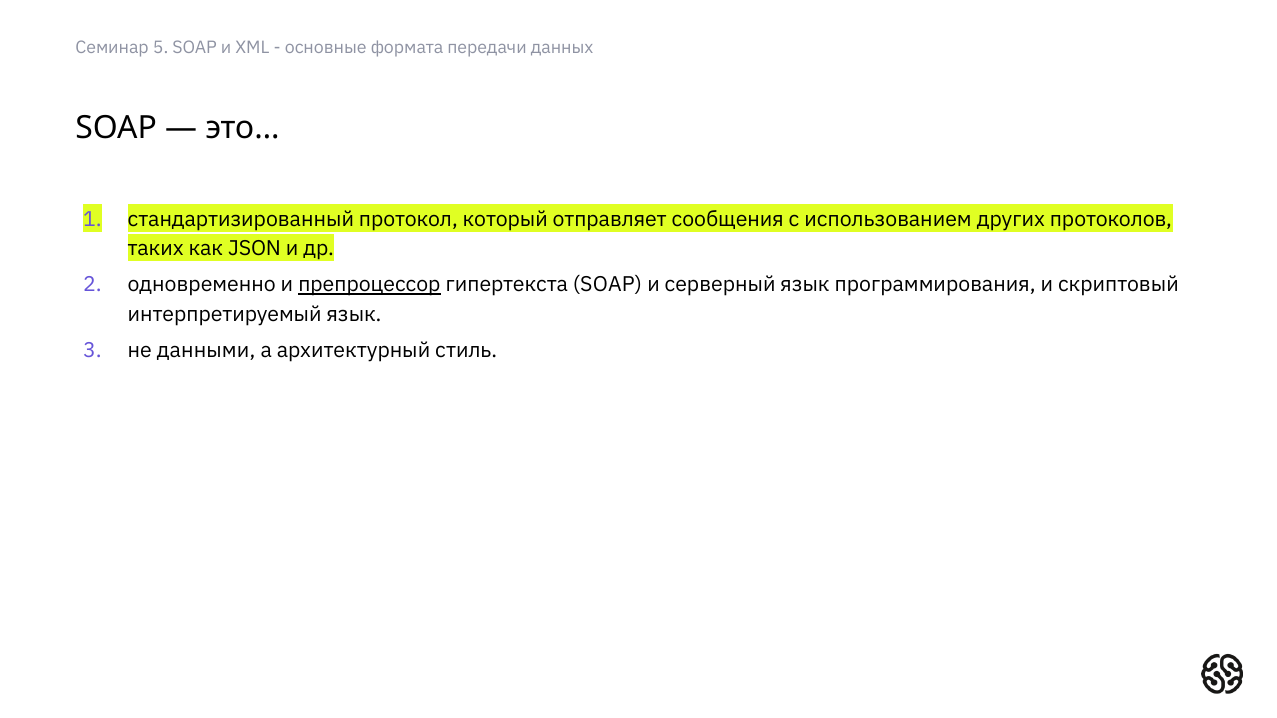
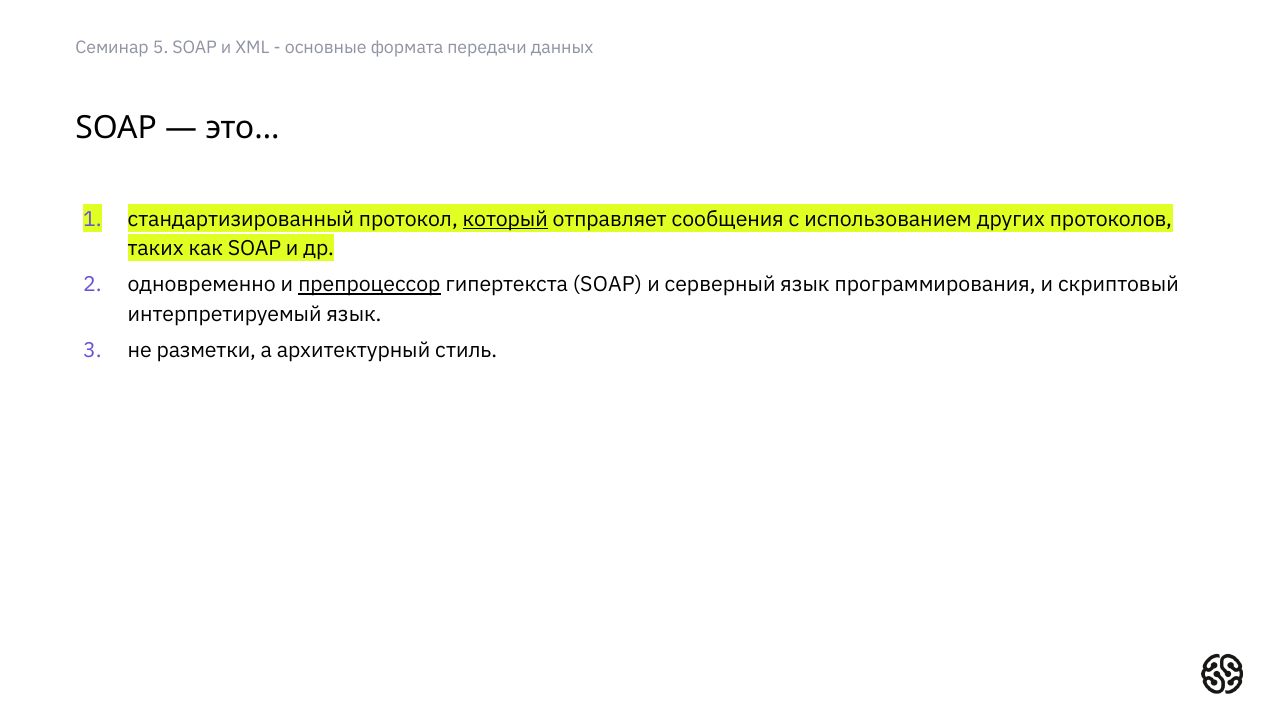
который underline: none -> present
как JSON: JSON -> SOAP
данными: данными -> разметки
